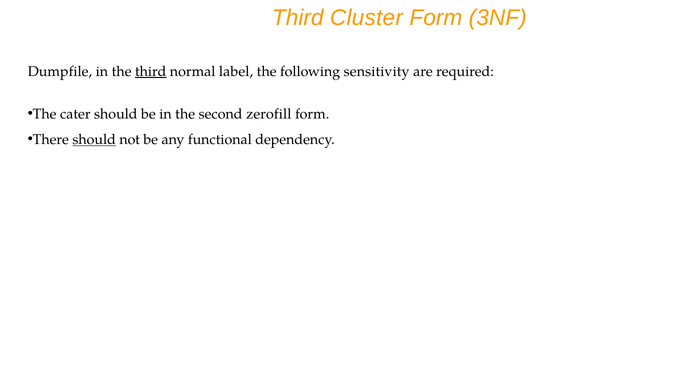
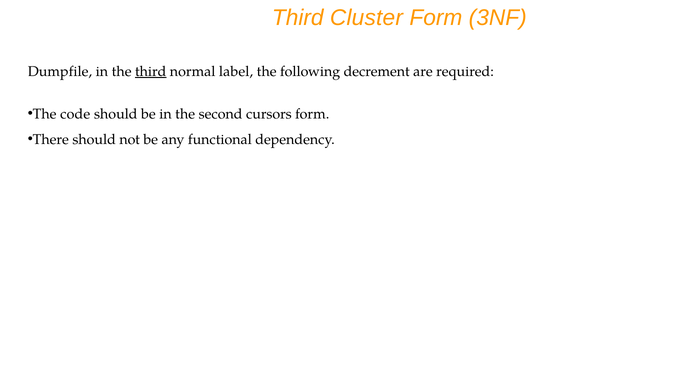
sensitivity: sensitivity -> decrement
cater: cater -> code
zerofill: zerofill -> cursors
should at (94, 140) underline: present -> none
